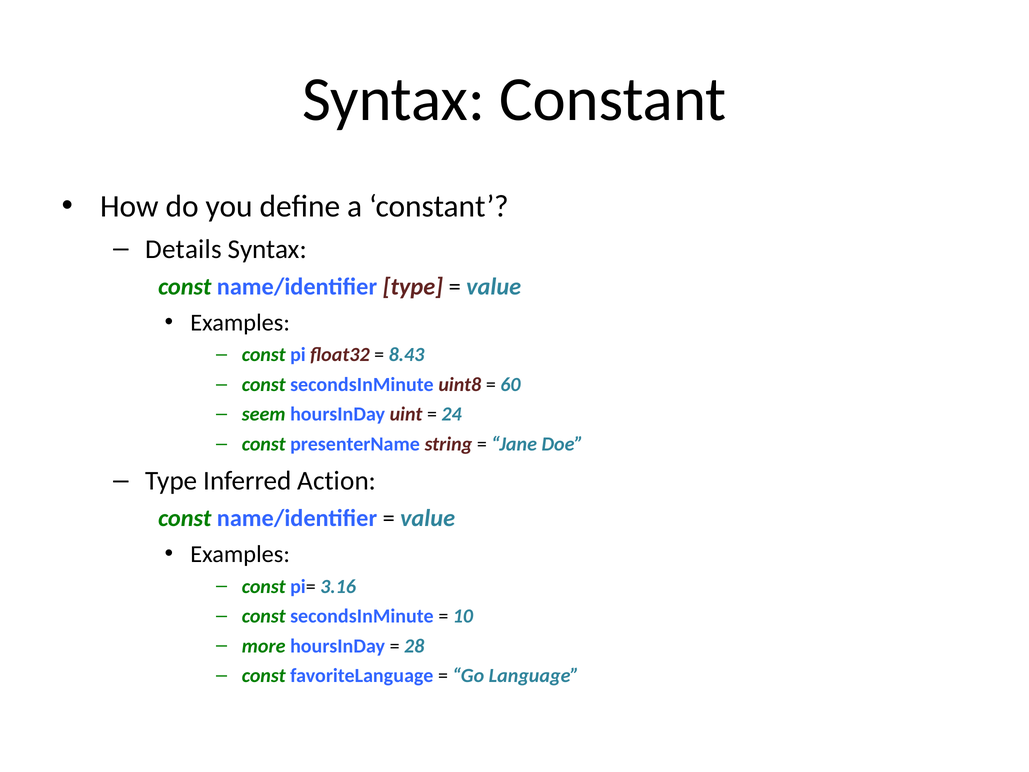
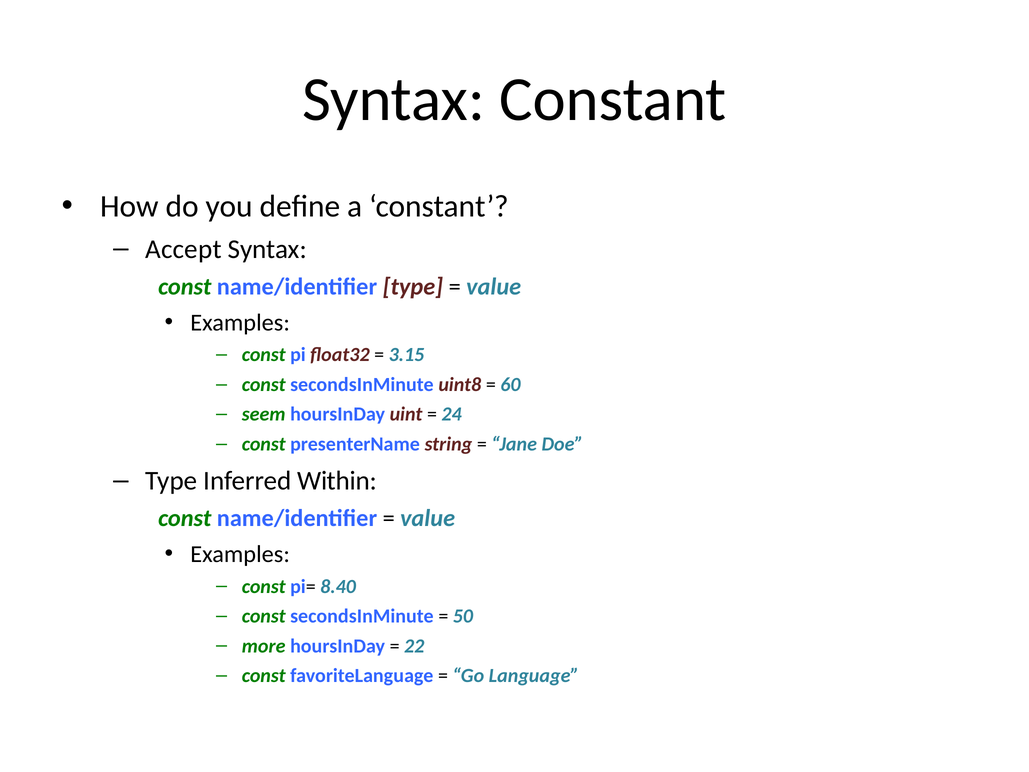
Details: Details -> Accept
8.43: 8.43 -> 3.15
Action: Action -> Within
3.16: 3.16 -> 8.40
10: 10 -> 50
28: 28 -> 22
